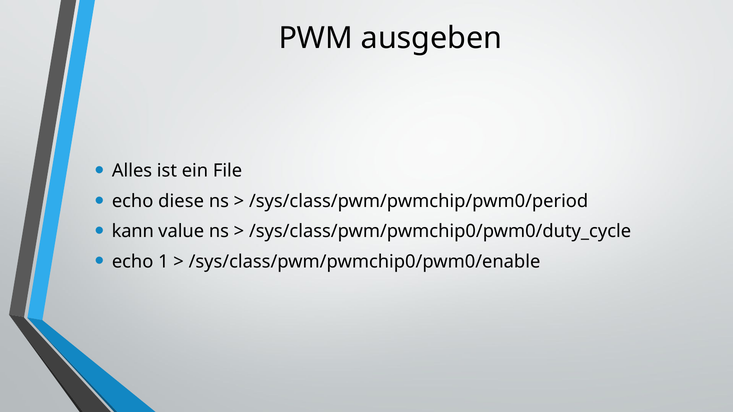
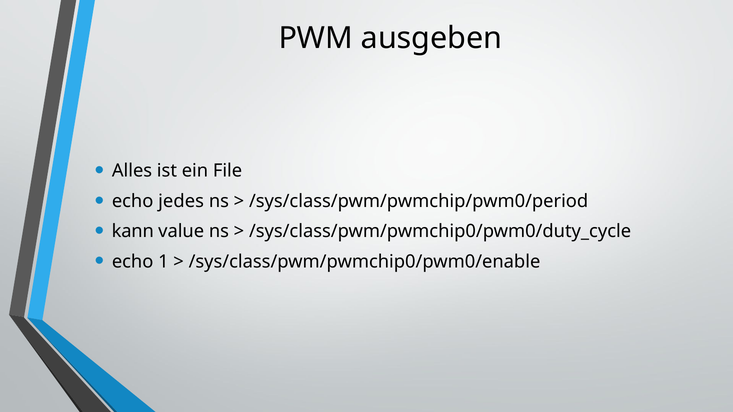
diese: diese -> jedes
